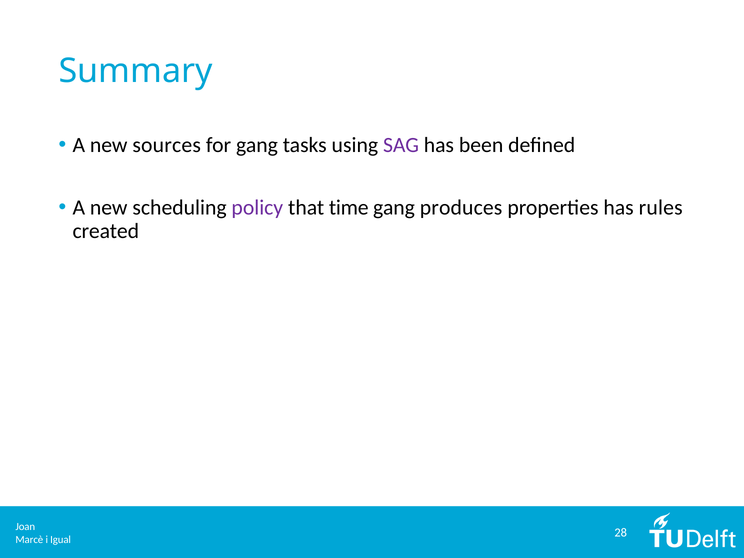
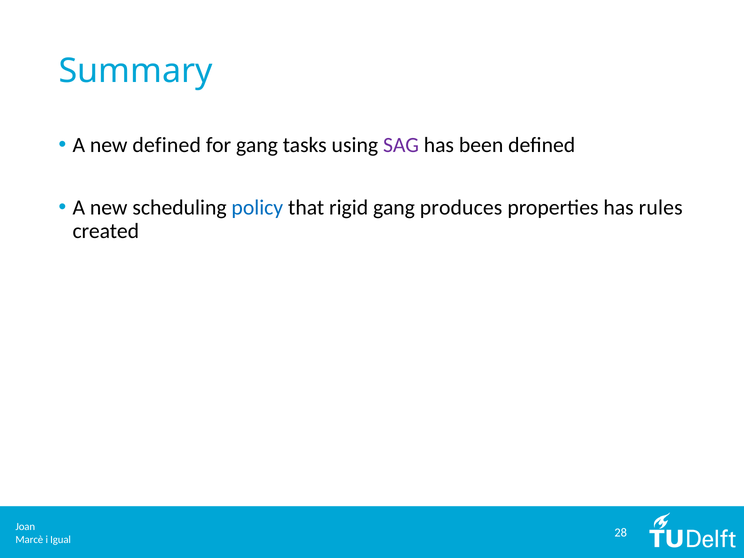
new sources: sources -> defined
policy colour: purple -> blue
time: time -> rigid
